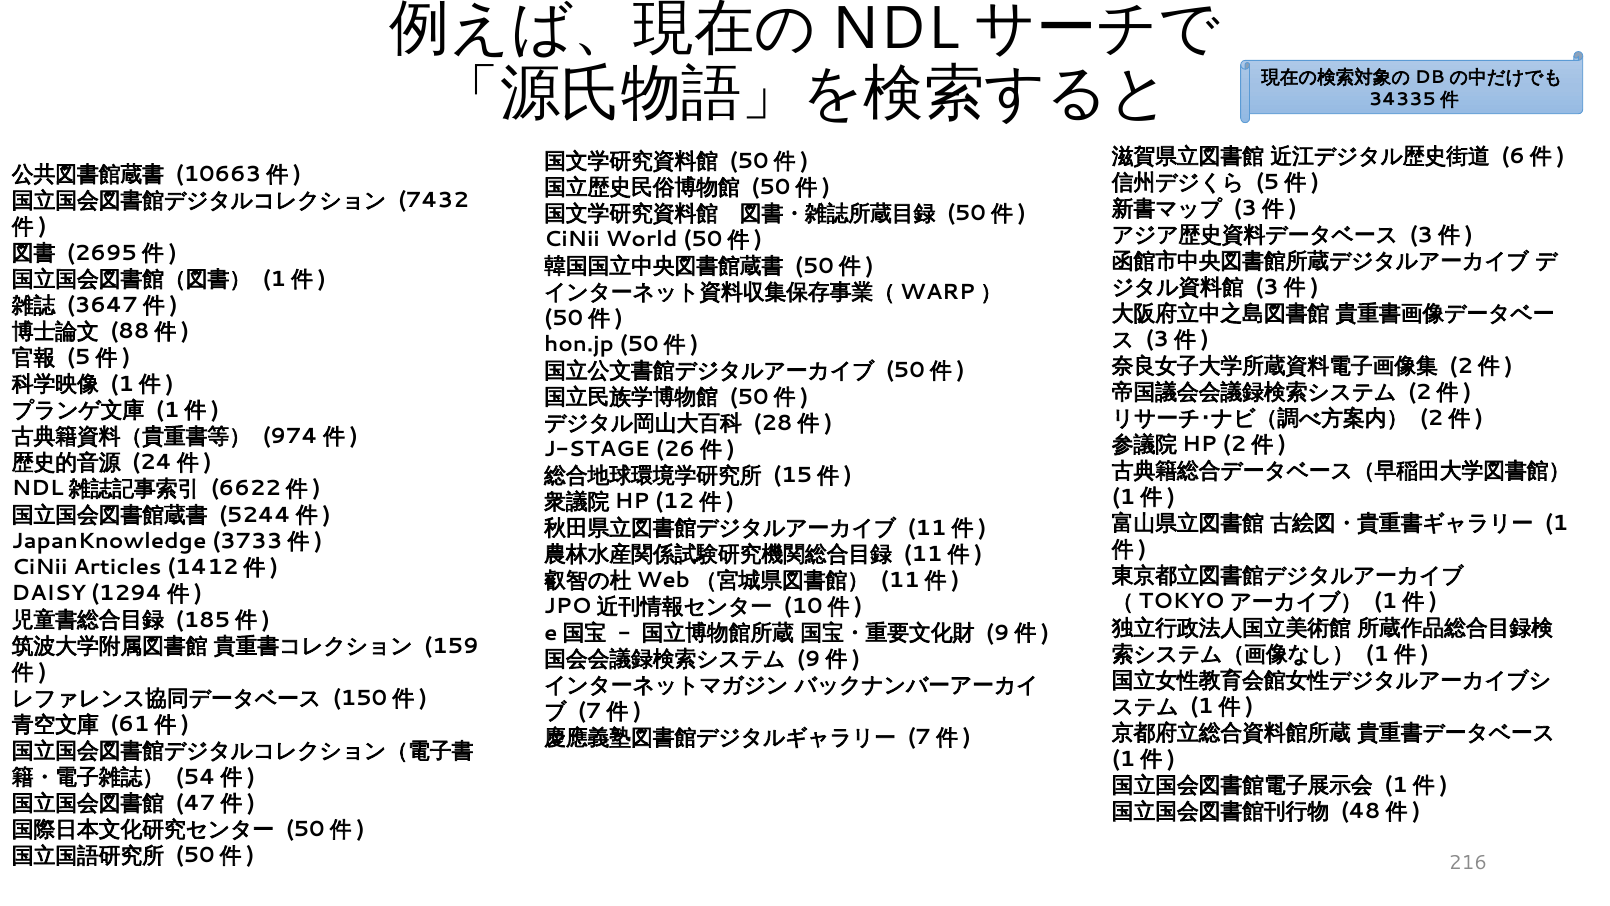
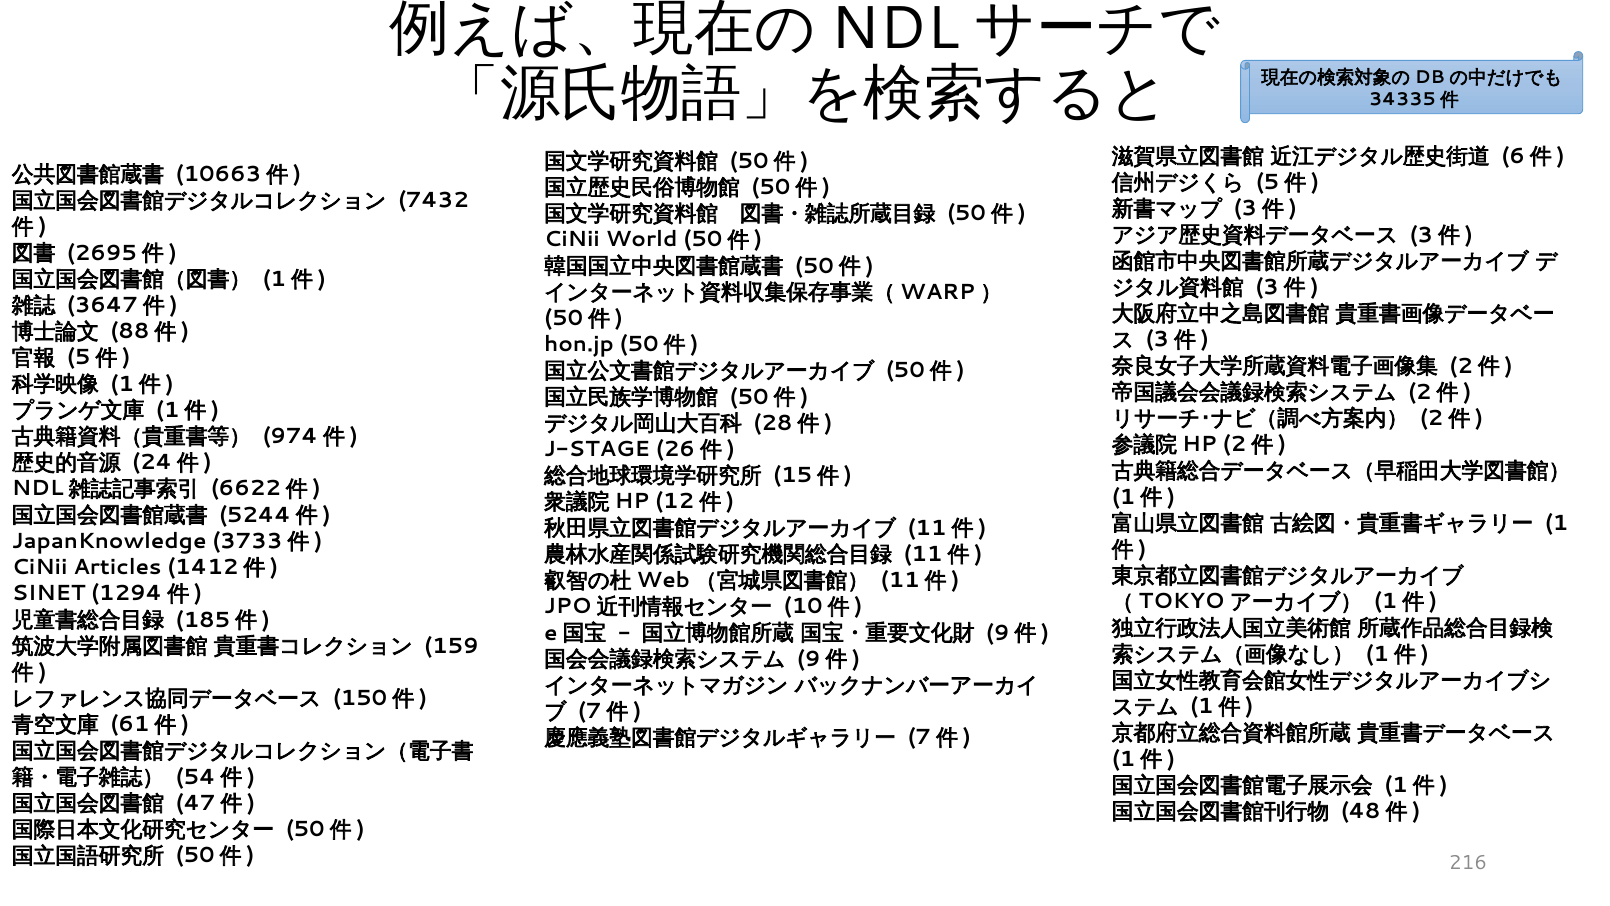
DAISY: DAISY -> SINET
